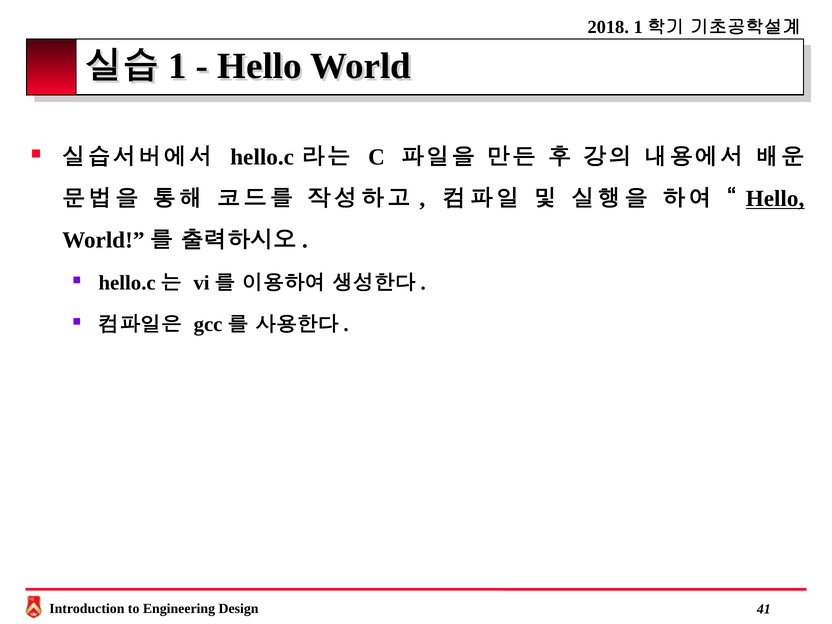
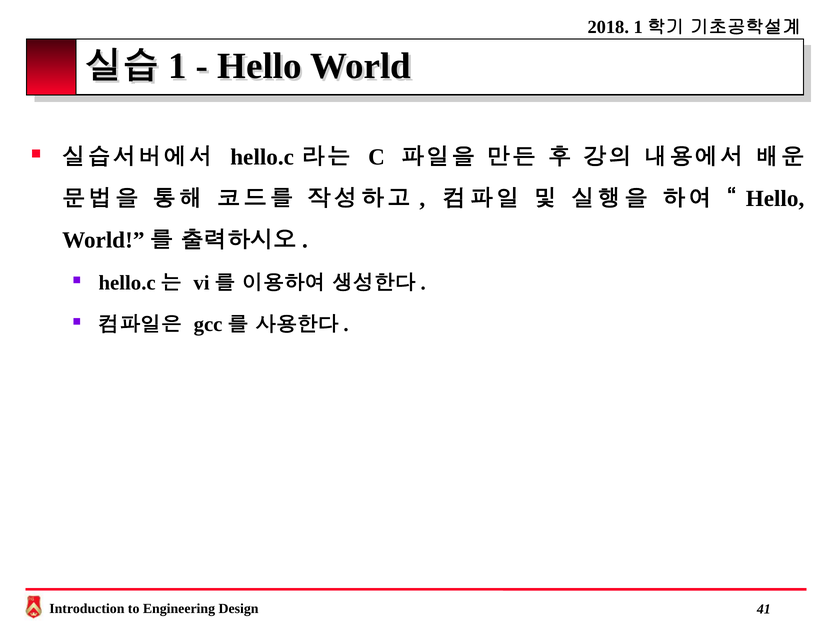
Hello at (775, 199) underline: present -> none
